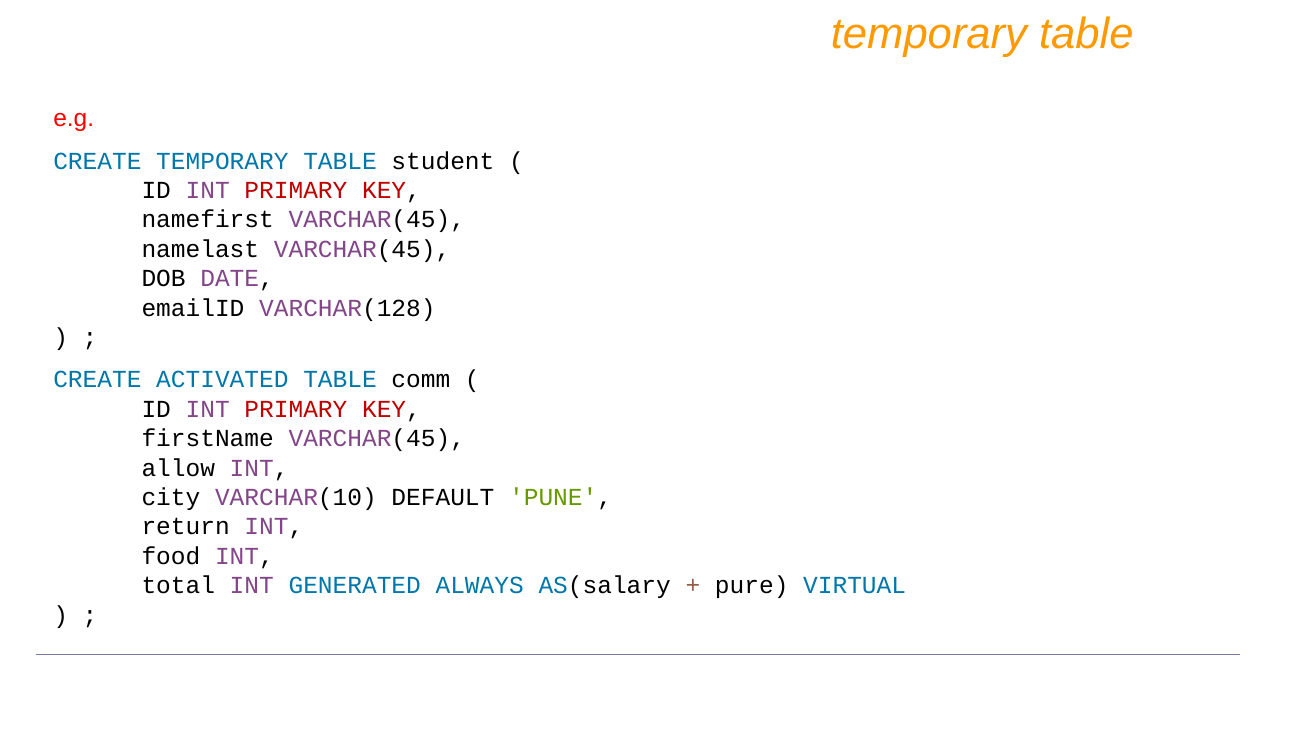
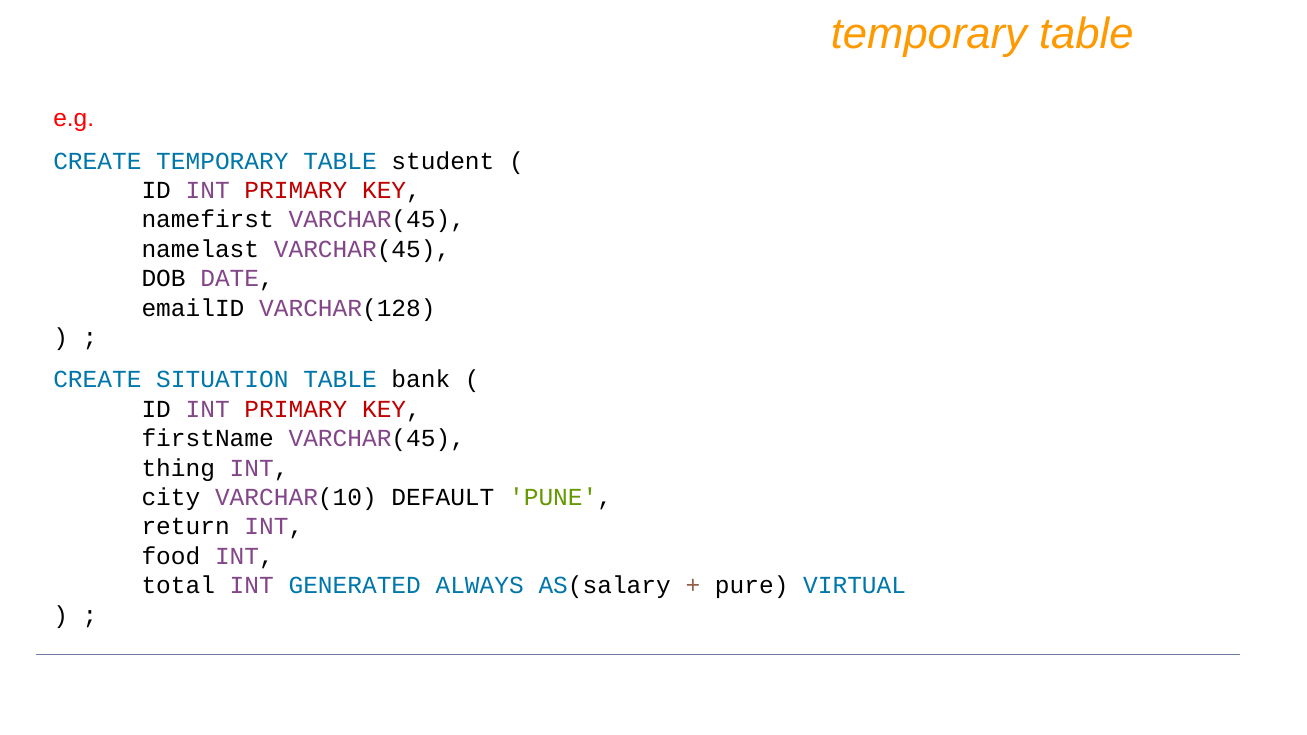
ACTIVATED: ACTIVATED -> SITUATION
comm: comm -> bank
allow: allow -> thing
